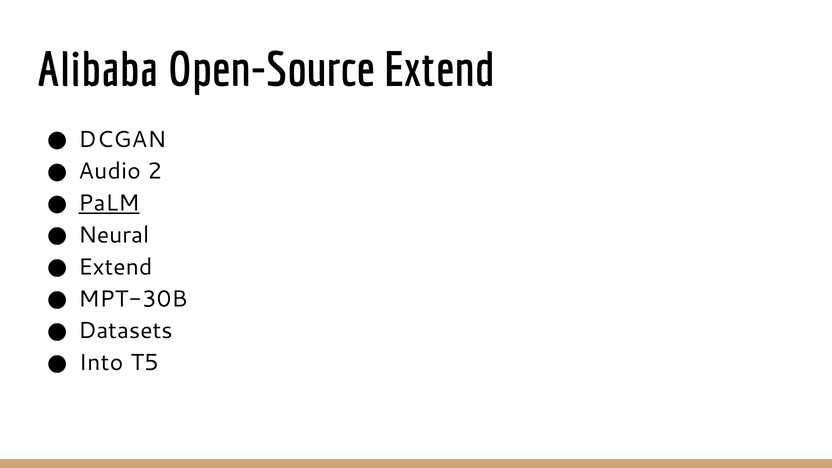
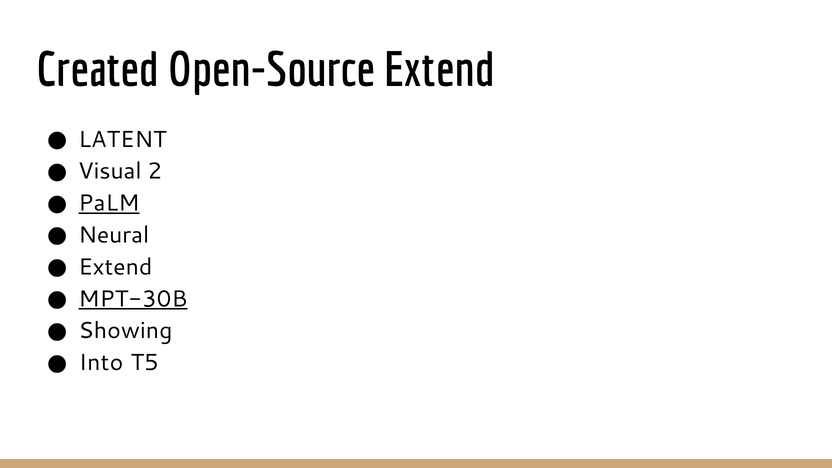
Alibaba: Alibaba -> Created
DCGAN: DCGAN -> LATENT
Audio: Audio -> Visual
MPT-30B underline: none -> present
Datasets: Datasets -> Showing
